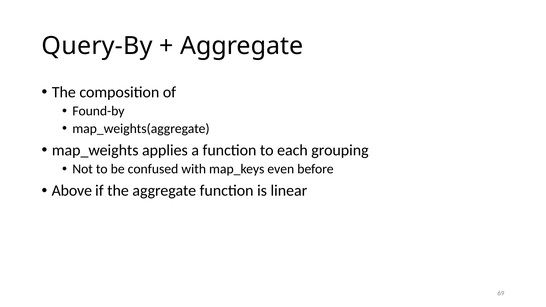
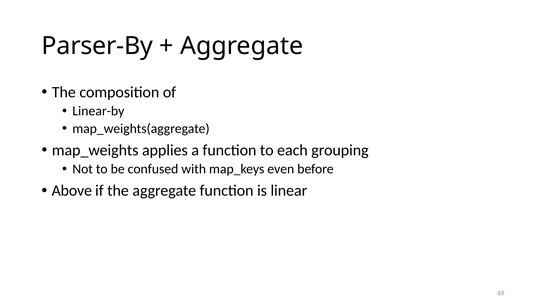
Query-By: Query-By -> Parser-By
Found-by: Found-by -> Linear-by
